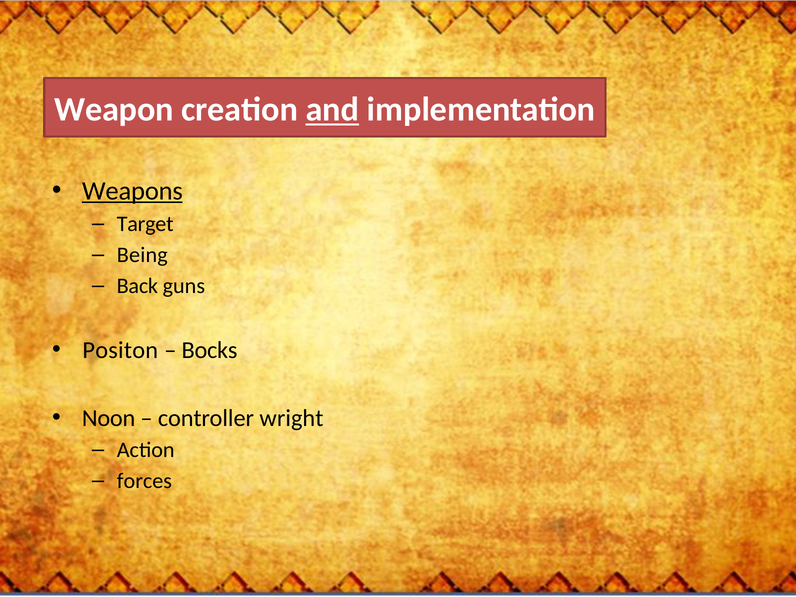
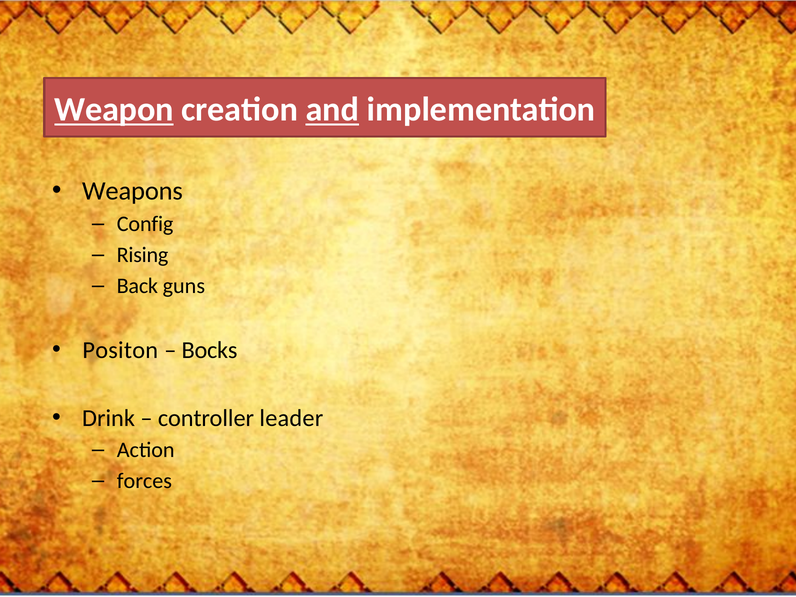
Weapon underline: none -> present
Weapons underline: present -> none
Target: Target -> Config
Being: Being -> Rising
Noon: Noon -> Drink
wright: wright -> leader
